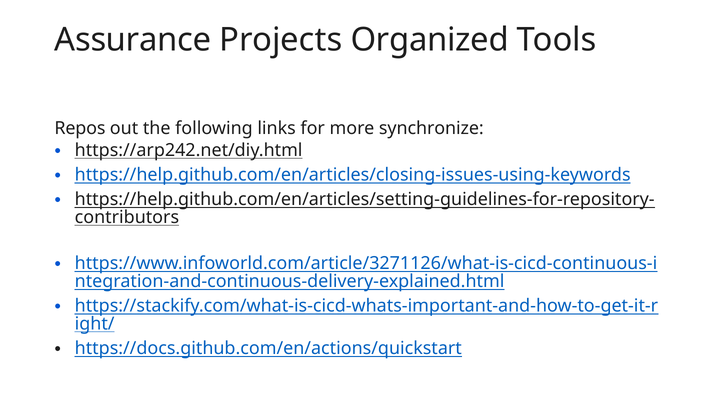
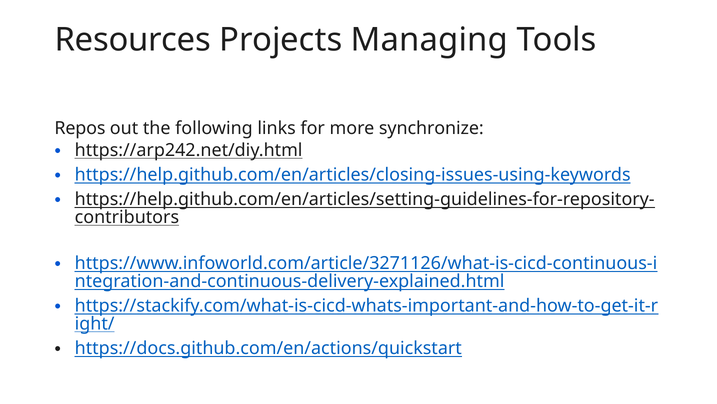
Assurance: Assurance -> Resources
Organized: Organized -> Managing
